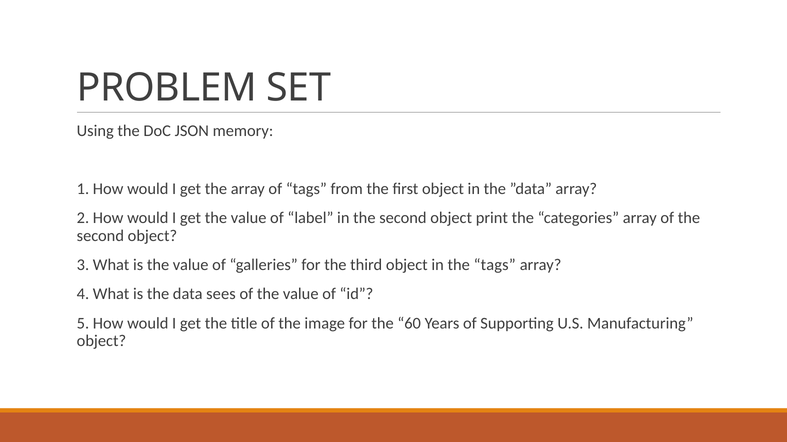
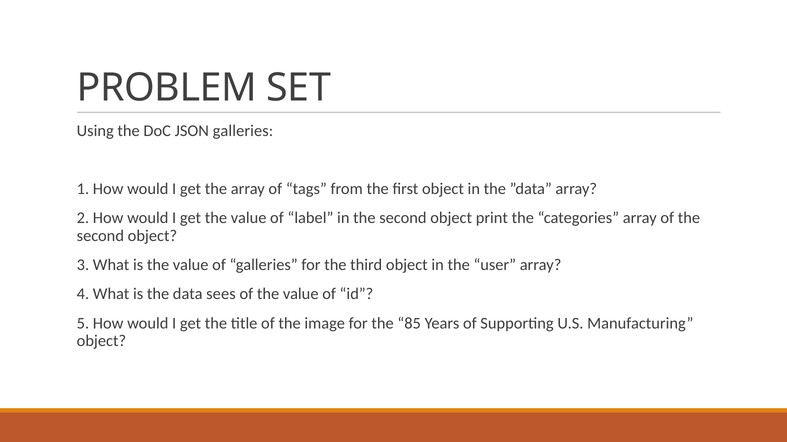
JSON memory: memory -> galleries
the tags: tags -> user
60: 60 -> 85
